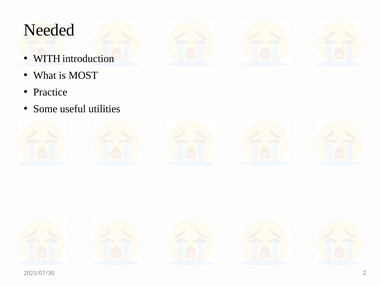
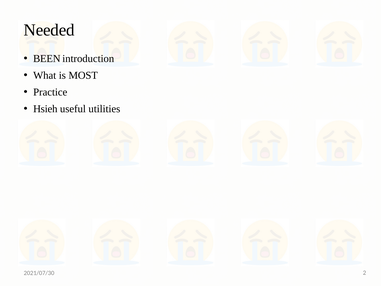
WITH: WITH -> BEEN
Some: Some -> Hsieh
